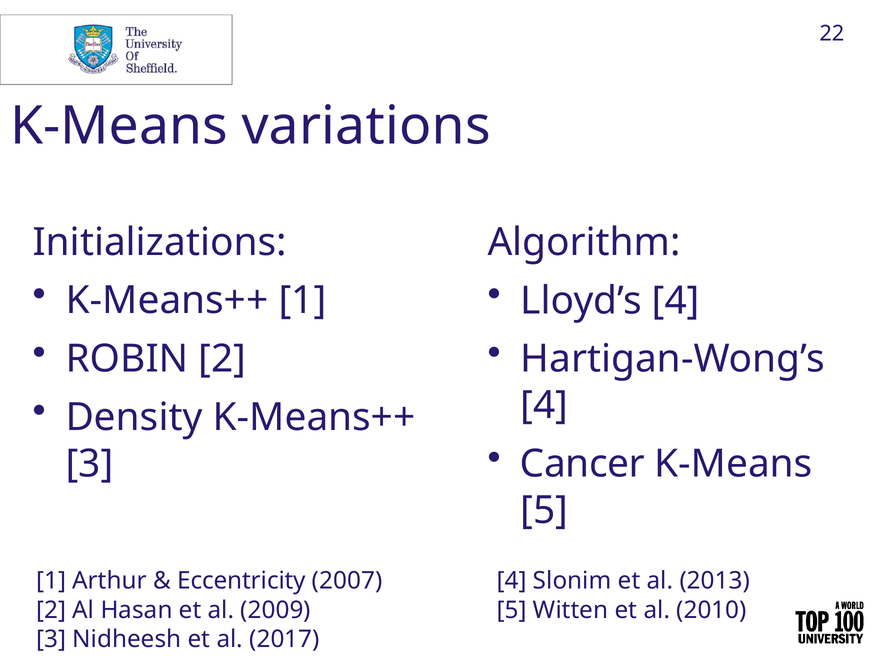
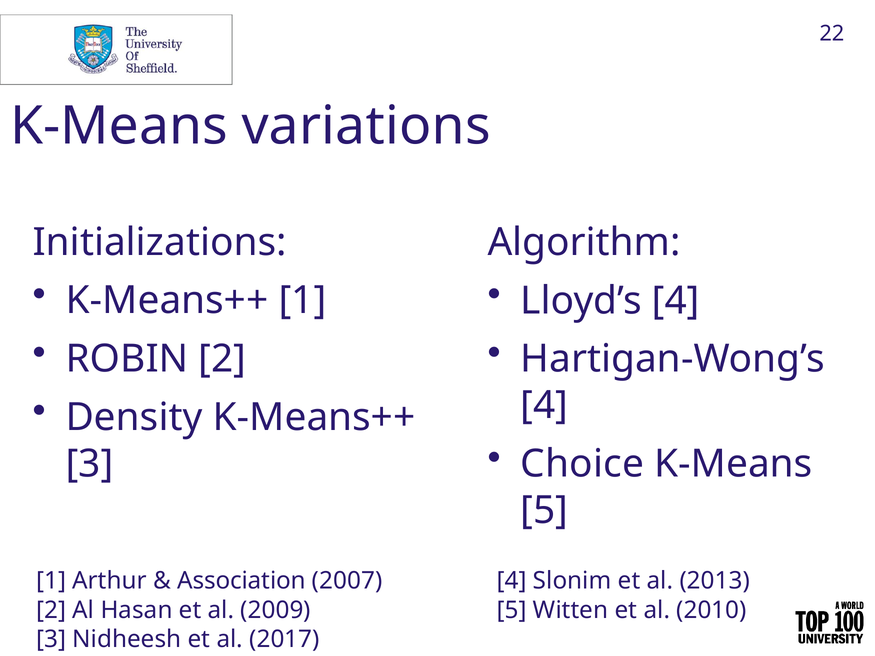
Cancer: Cancer -> Choice
Eccentricity: Eccentricity -> Association
